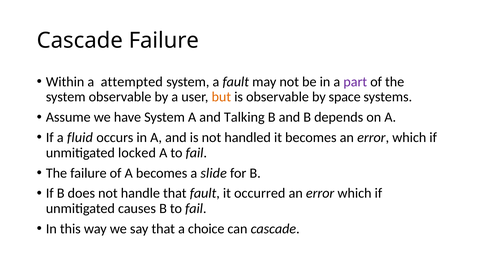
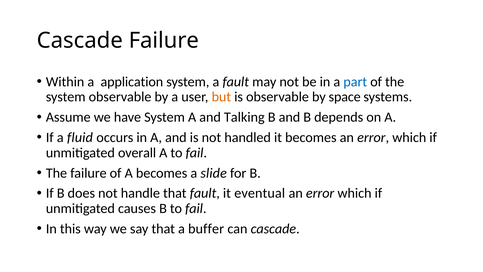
attempted: attempted -> application
part colour: purple -> blue
locked: locked -> overall
occurred: occurred -> eventual
choice: choice -> buffer
